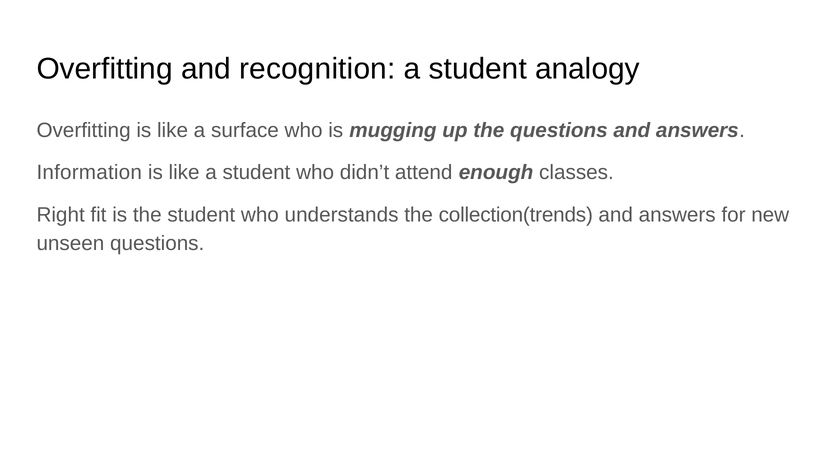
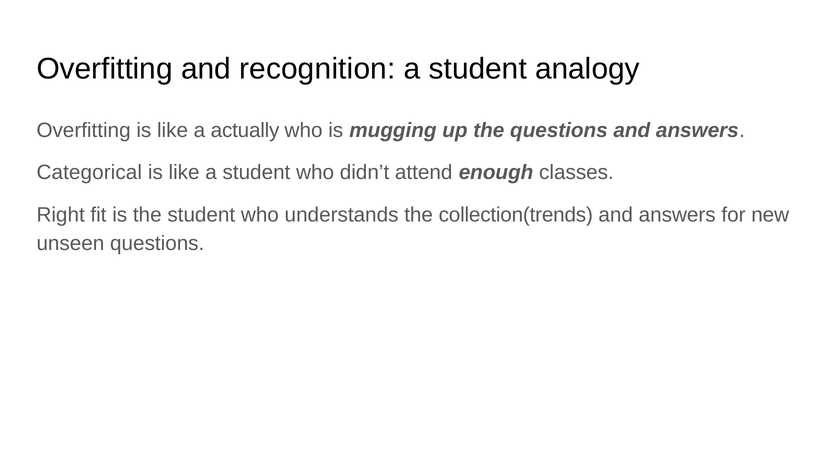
surface: surface -> actually
Information: Information -> Categorical
